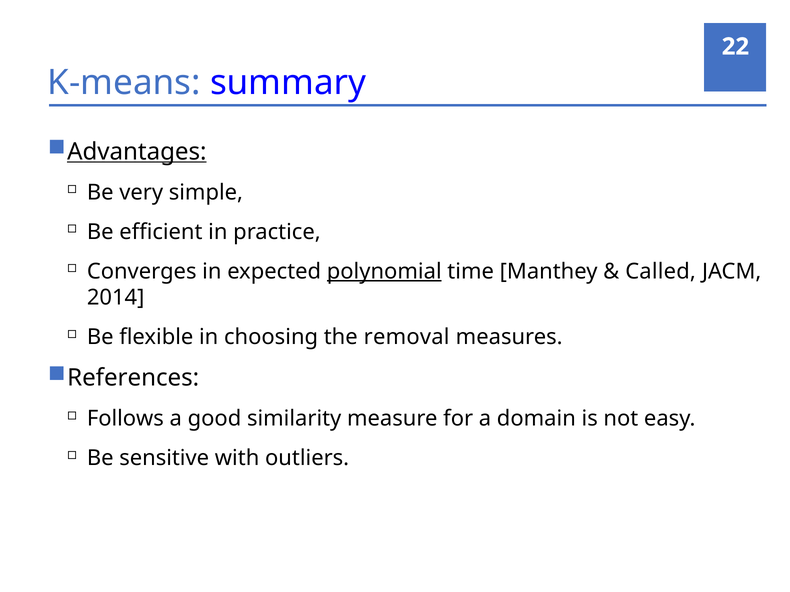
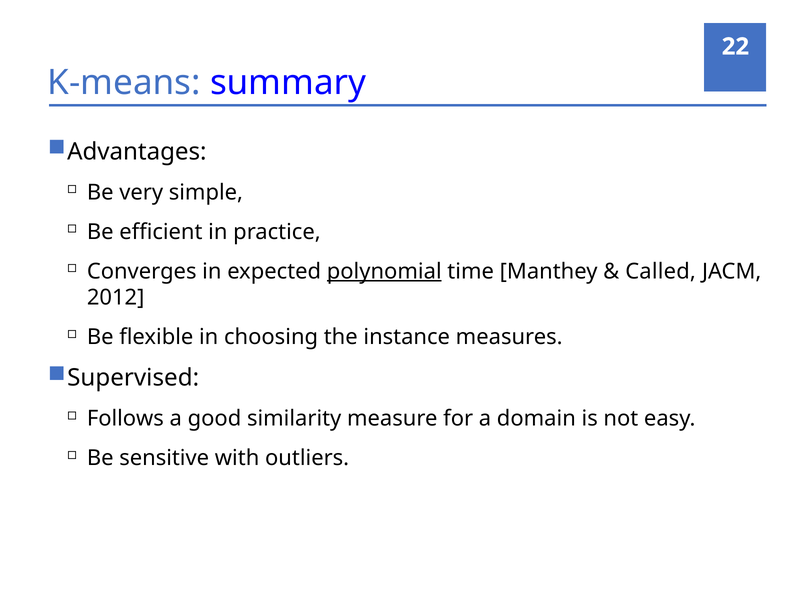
Advantages underline: present -> none
2014: 2014 -> 2012
removal: removal -> instance
References: References -> Supervised
